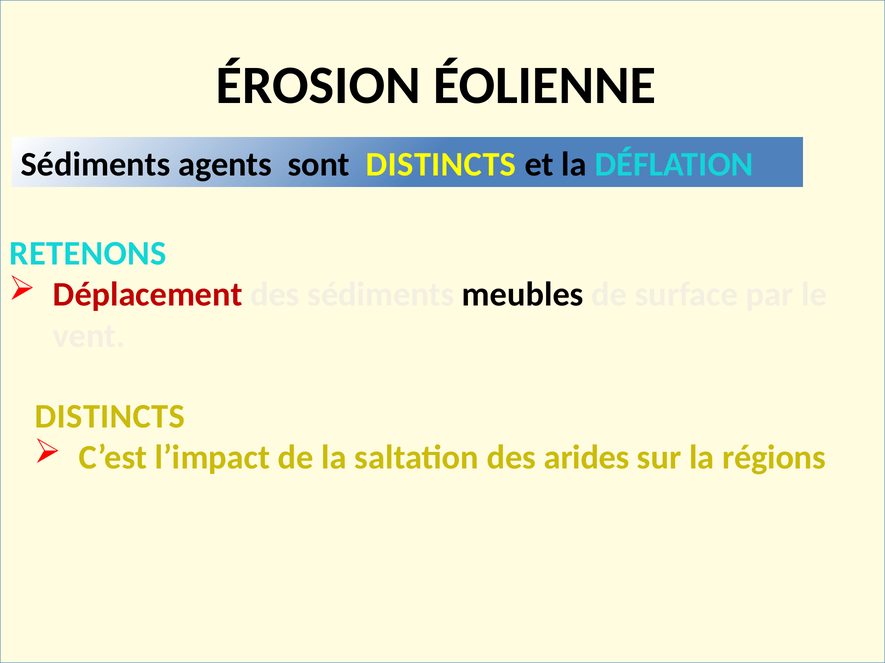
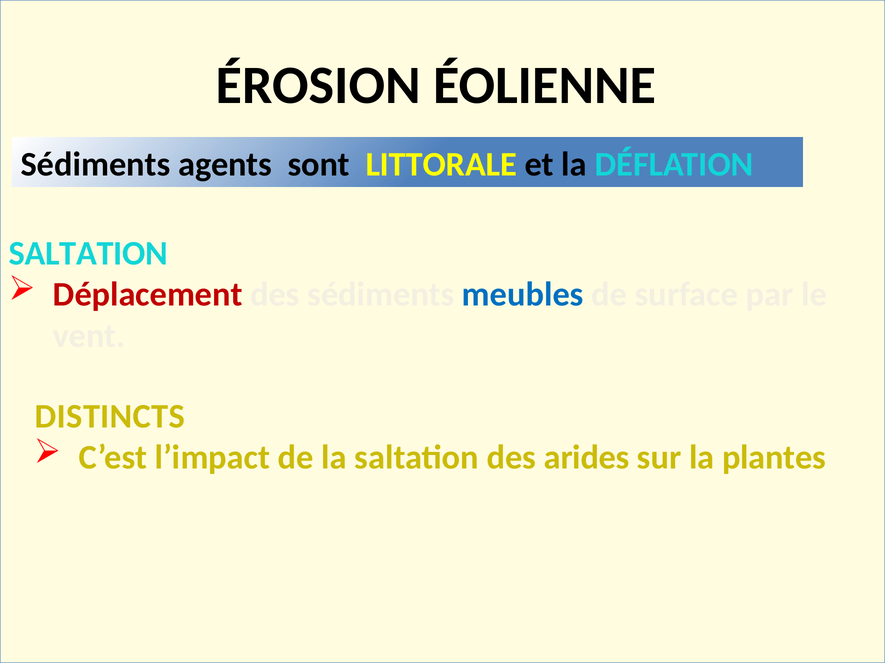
sont DISTINCTS: DISTINCTS -> LITTORALE
RETENONS at (88, 253): RETENONS -> SALTATION
meubles colour: black -> blue
régions: régions -> plantes
